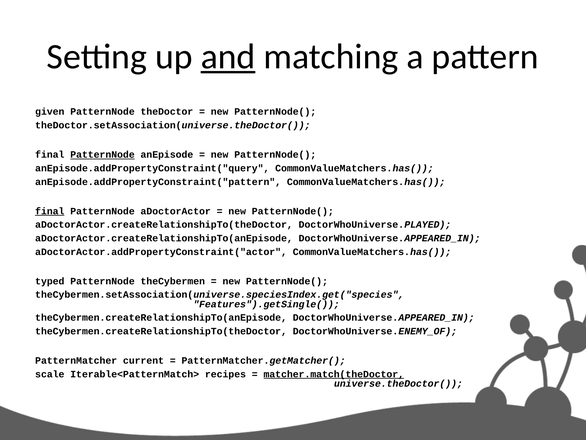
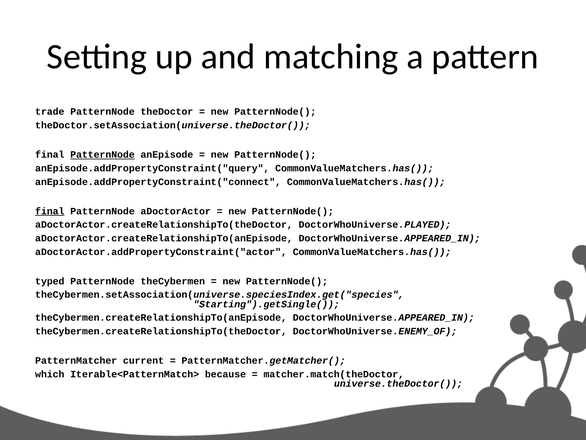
and underline: present -> none
given: given -> trade
anEpisode.addPropertyConstraint("pattern: anEpisode.addPropertyConstraint("pattern -> anEpisode.addPropertyConstraint("connect
Features").getSingle(: Features").getSingle( -> Starting").getSingle(
scale: scale -> which
recipes: recipes -> because
matcher.match(theDoctor underline: present -> none
